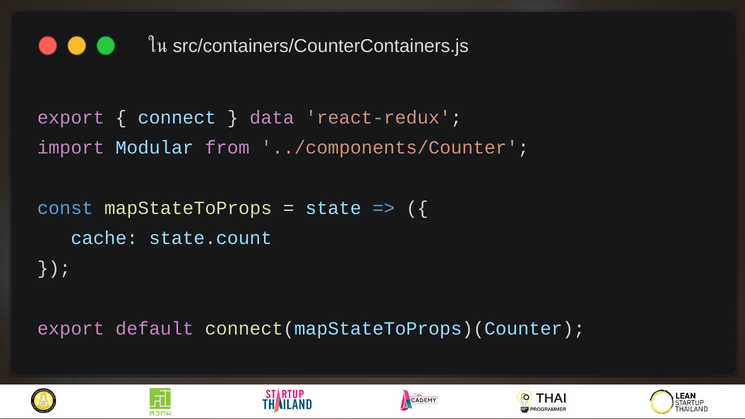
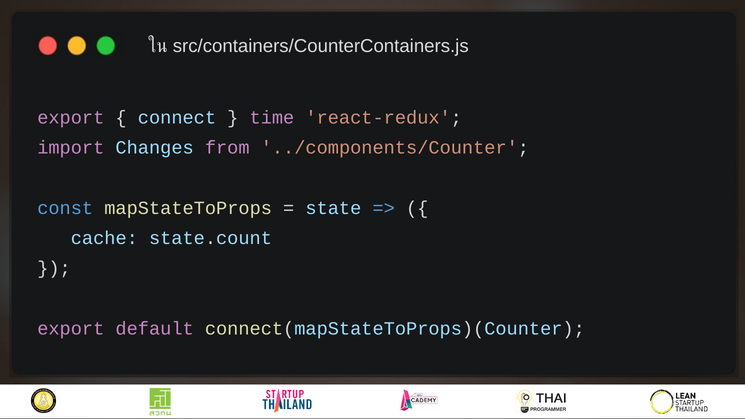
data: data -> time
Modular: Modular -> Changes
